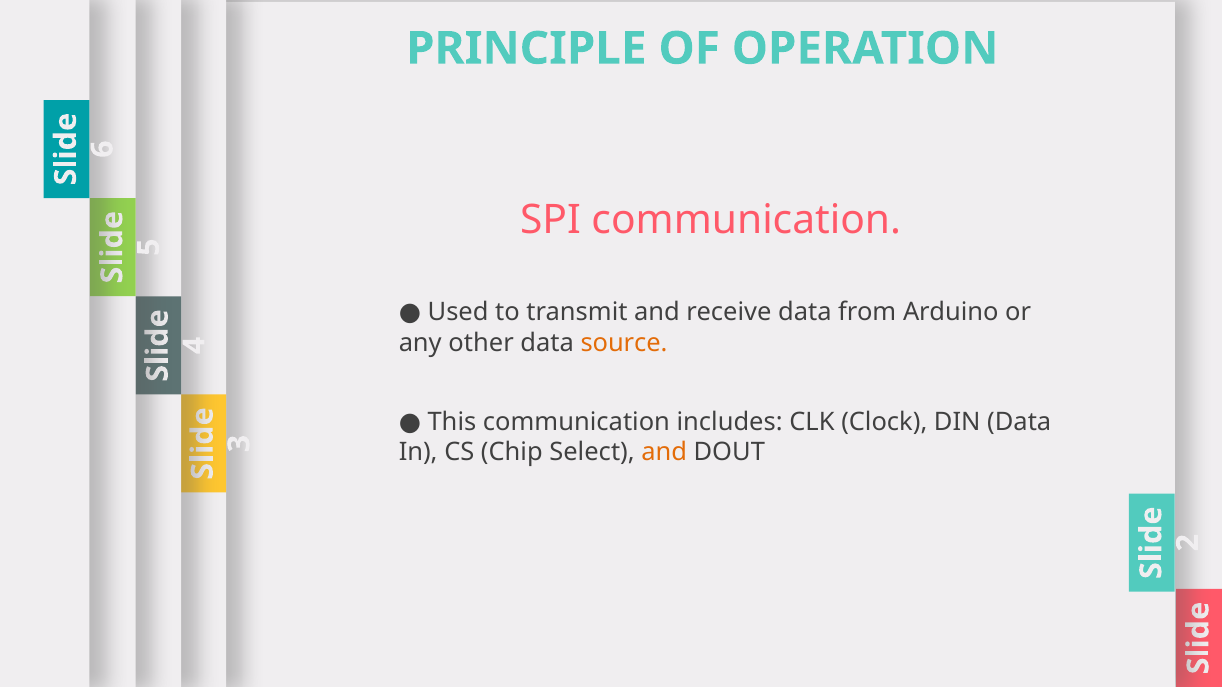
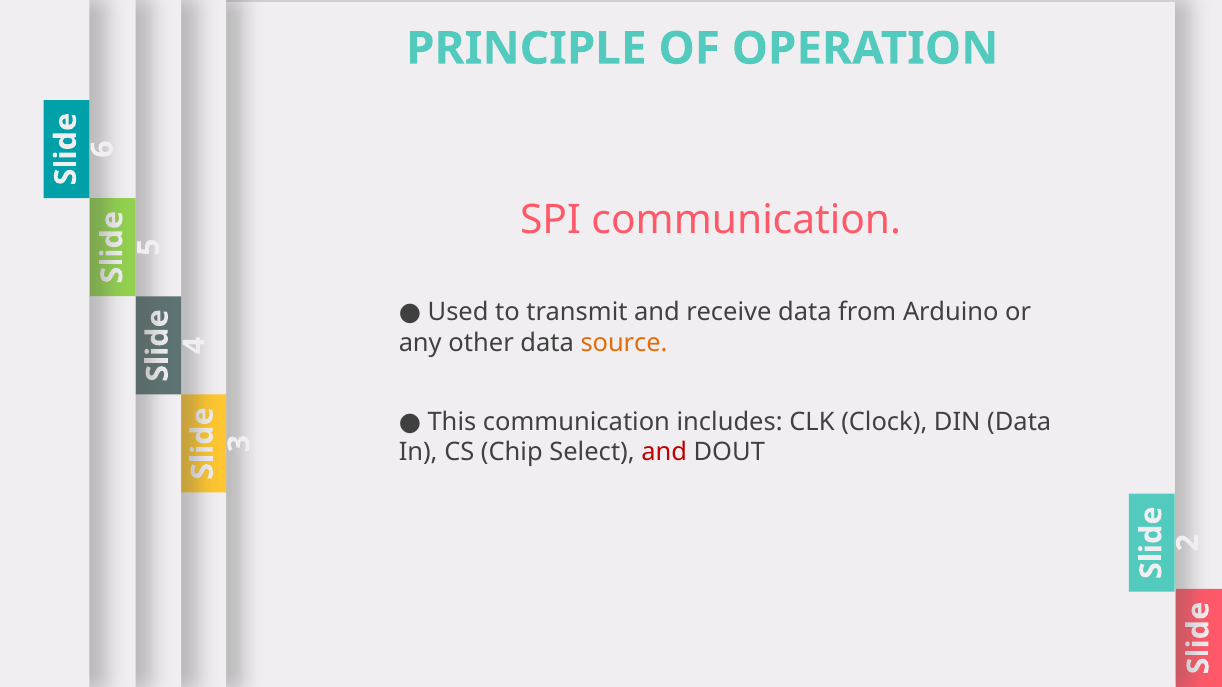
and at (664, 452) colour: orange -> red
